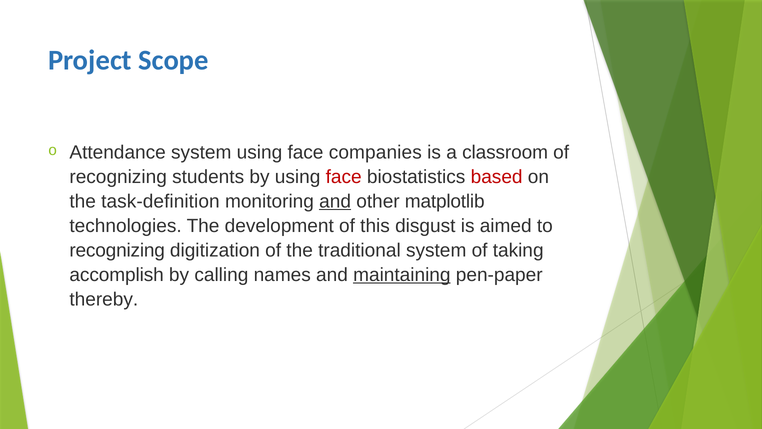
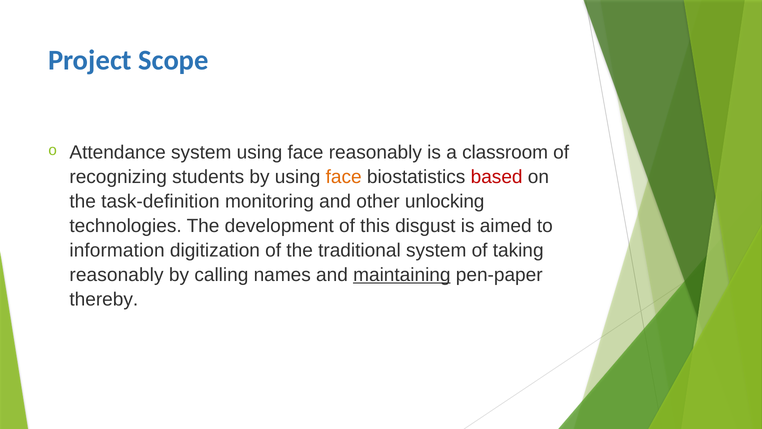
face companies: companies -> reasonably
face at (344, 177) colour: red -> orange
and at (335, 201) underline: present -> none
matplotlib: matplotlib -> unlocking
recognizing at (117, 250): recognizing -> information
accomplish at (117, 275): accomplish -> reasonably
